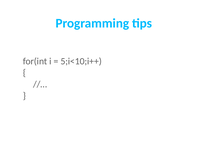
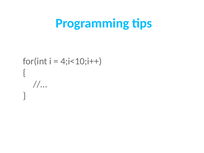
5;i<10;i++: 5;i<10;i++ -> 4;i<10;i++
